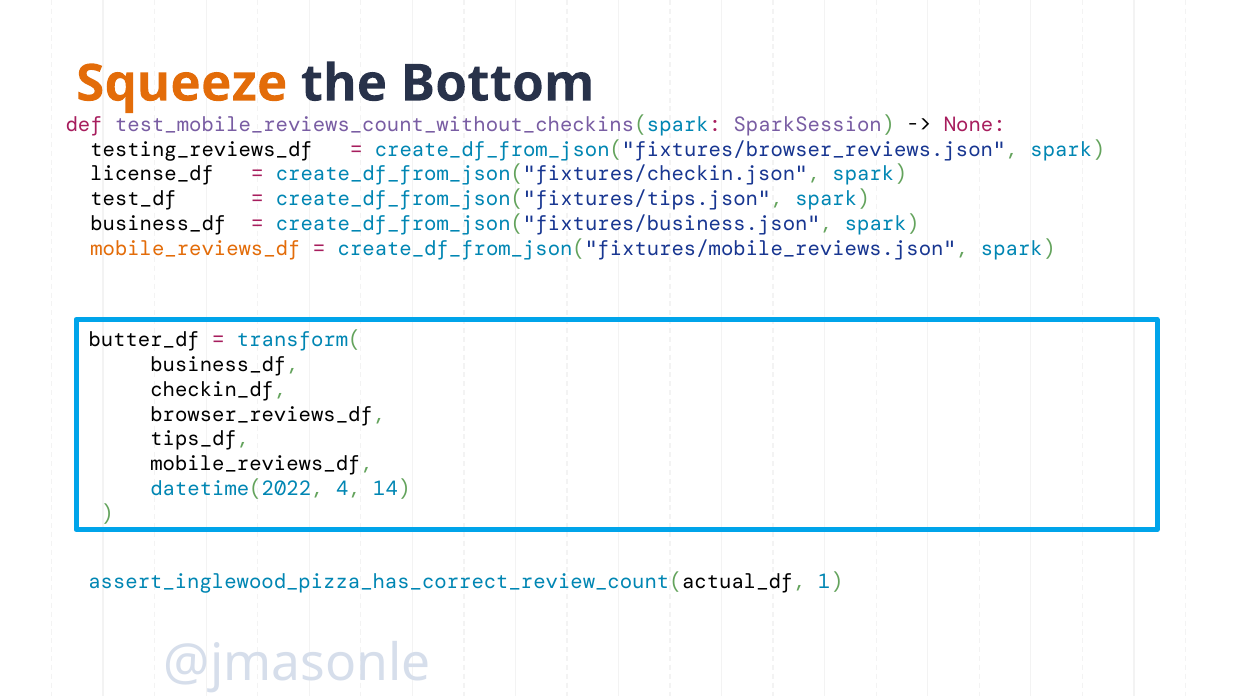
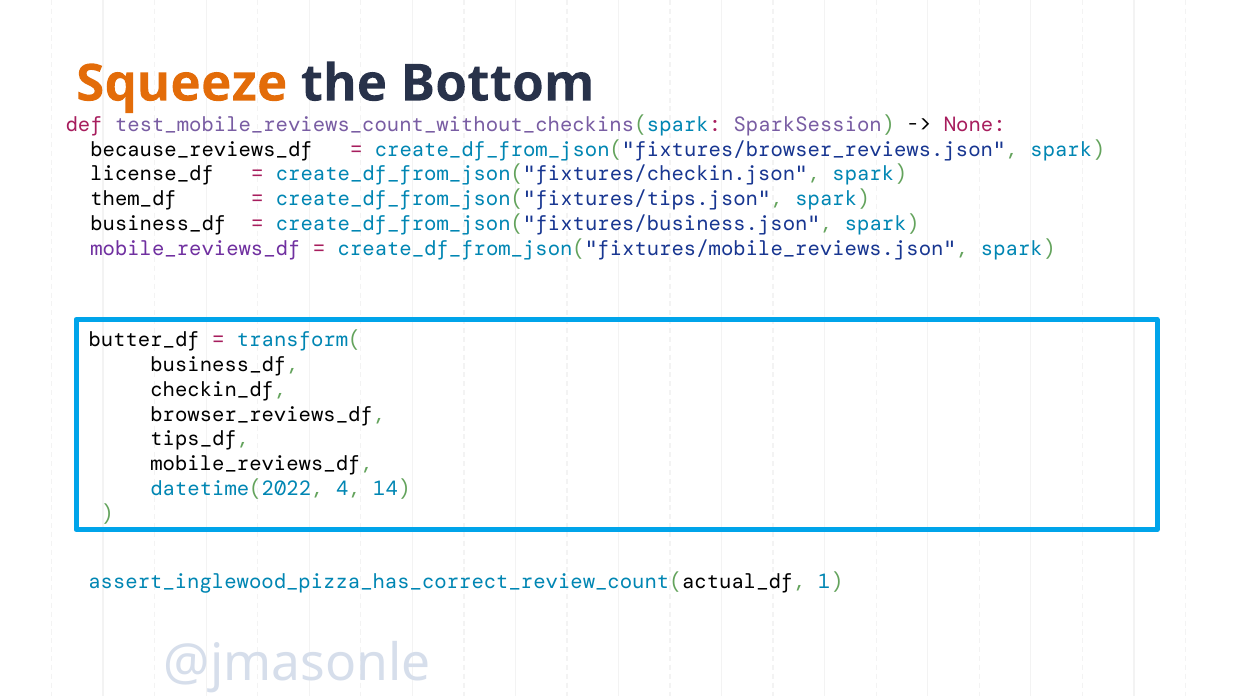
testing_reviews_df: testing_reviews_df -> because_reviews_df
test_df: test_df -> them_df
mobile_reviews_df at (195, 248) colour: orange -> purple
